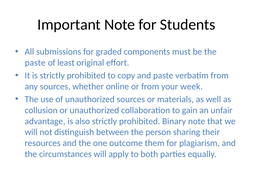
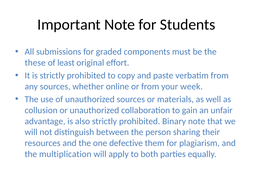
paste at (35, 63): paste -> these
outcome: outcome -> defective
circumstances: circumstances -> multiplication
